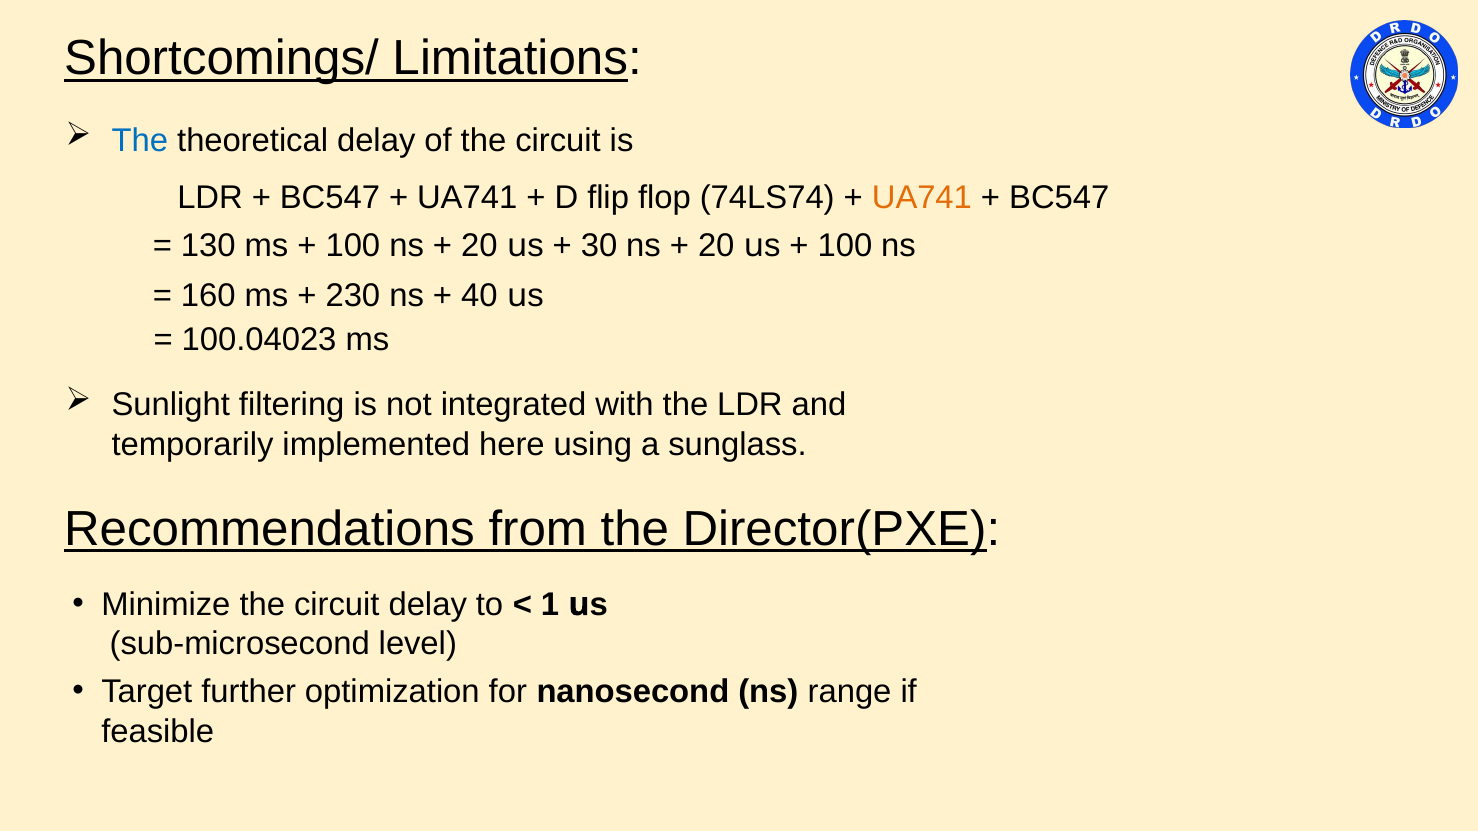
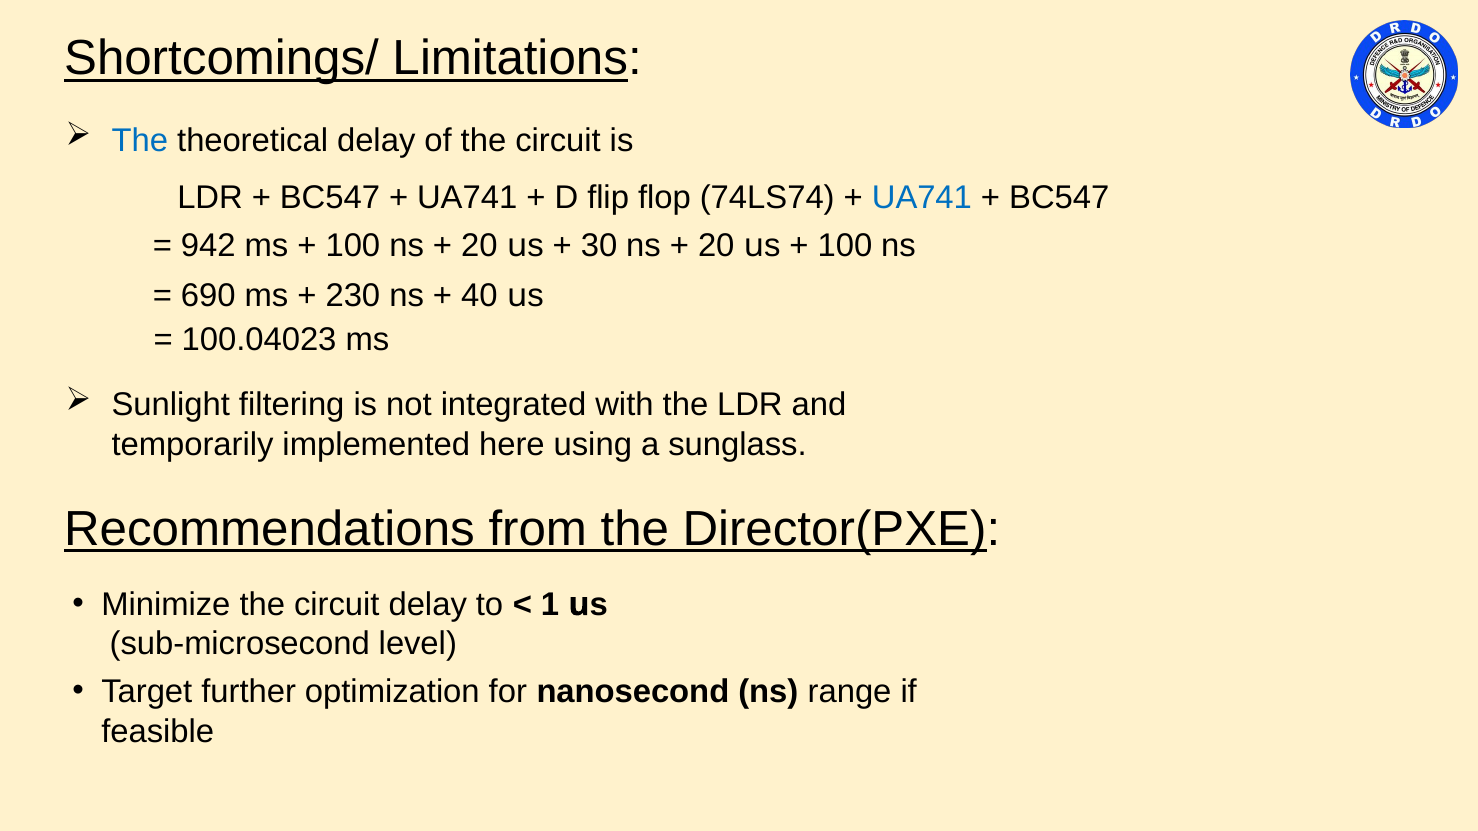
UA741 at (922, 198) colour: orange -> blue
130: 130 -> 942
160: 160 -> 690
